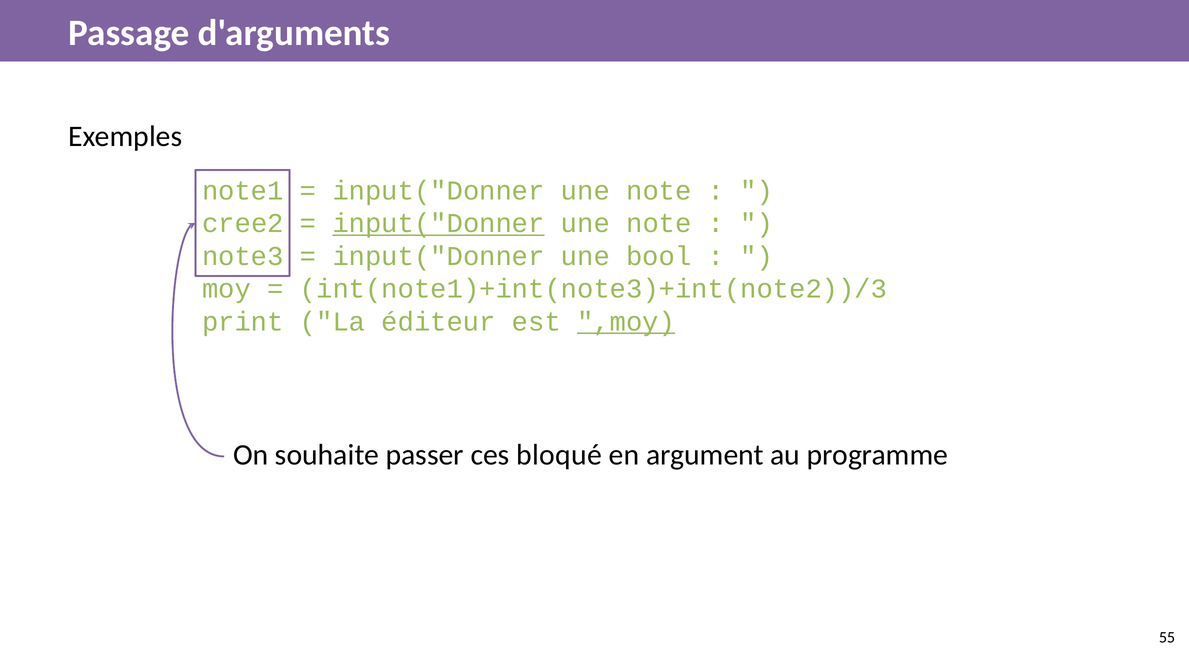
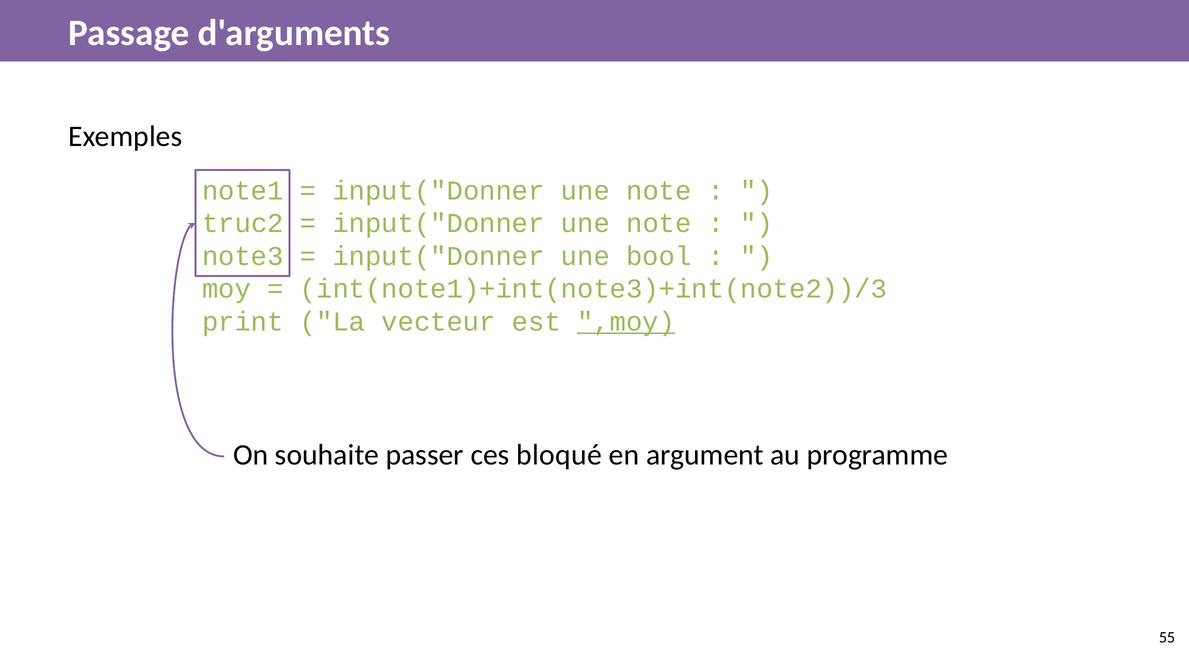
cree2: cree2 -> truc2
input("Donner at (439, 223) underline: present -> none
éditeur: éditeur -> vecteur
